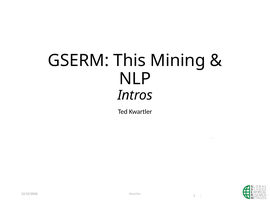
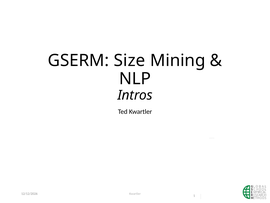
This: This -> Size
